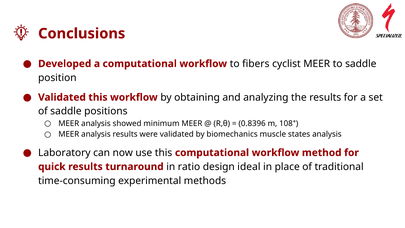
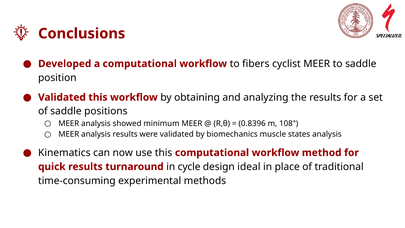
Laboratory: Laboratory -> Kinematics
ratio: ratio -> cycle
